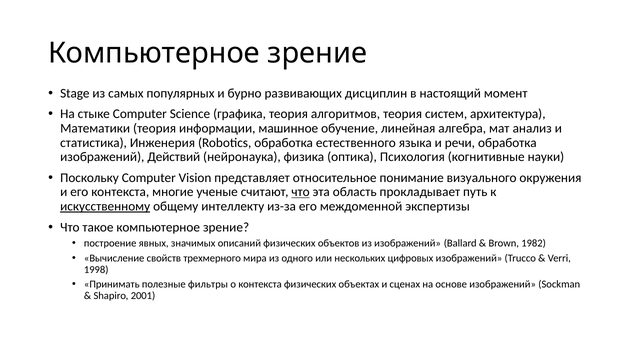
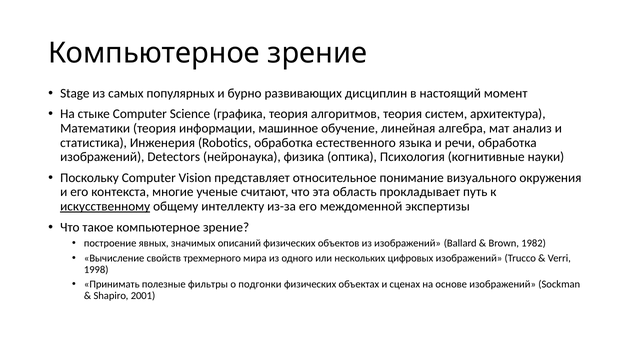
Действий: Действий -> Detectors
что at (301, 192) underline: present -> none
о контекста: контекста -> подгонки
